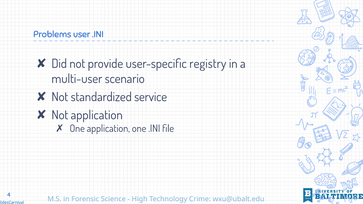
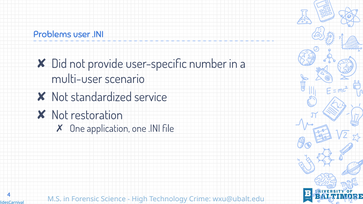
registry: registry -> number
Not application: application -> restoration
